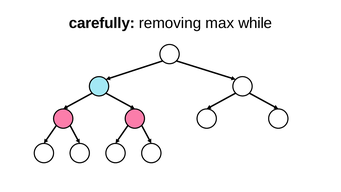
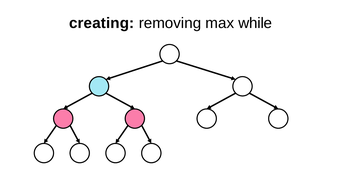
carefully: carefully -> creating
